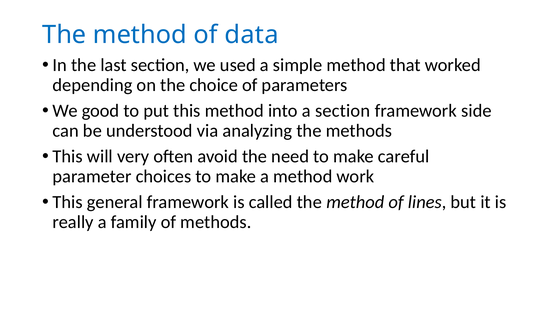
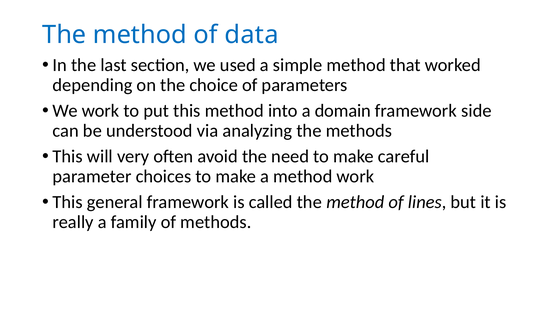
We good: good -> work
a section: section -> domain
